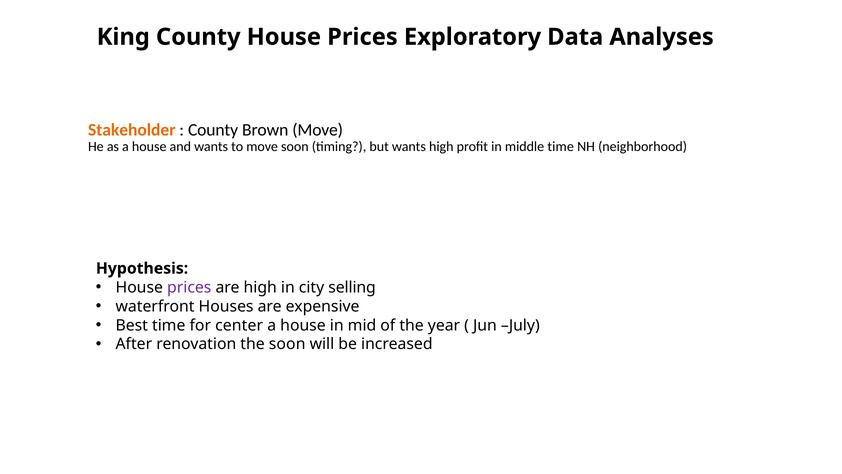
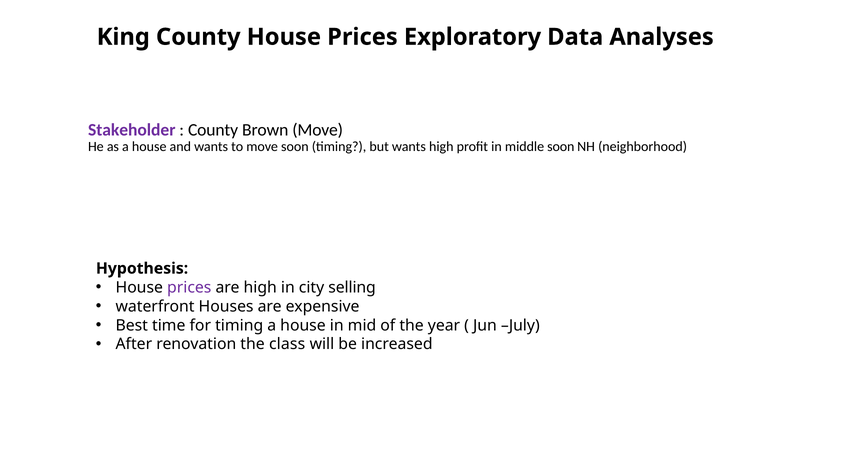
Stakeholder colour: orange -> purple
middle time: time -> soon
for center: center -> timing
the soon: soon -> class
